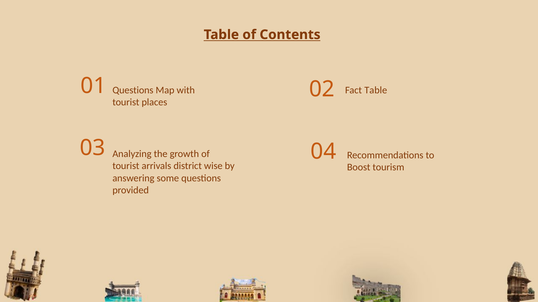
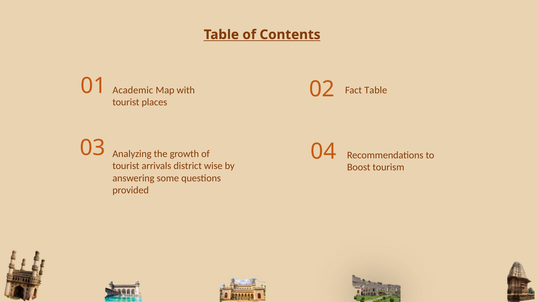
01 Questions: Questions -> Academic
